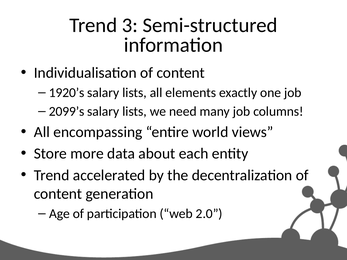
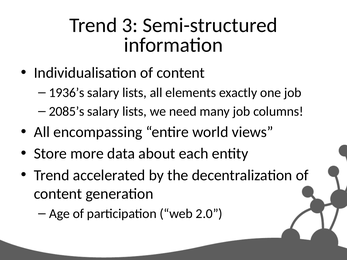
1920’s: 1920’s -> 1936’s
2099’s: 2099’s -> 2085’s
